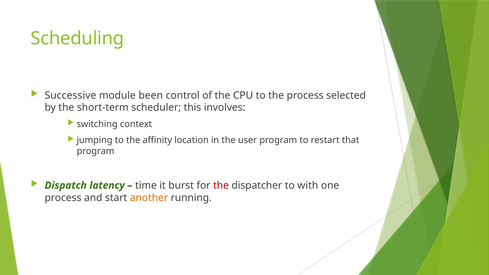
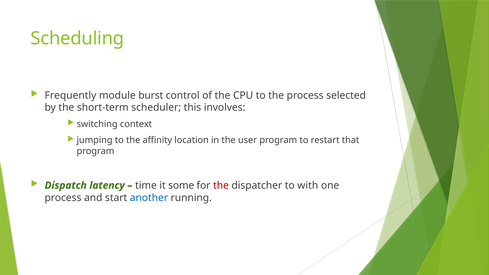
Successive: Successive -> Frequently
been: been -> burst
burst: burst -> some
another colour: orange -> blue
